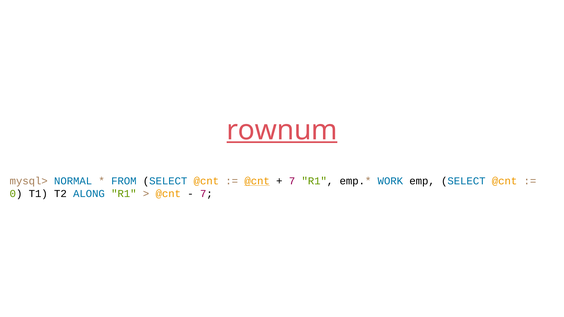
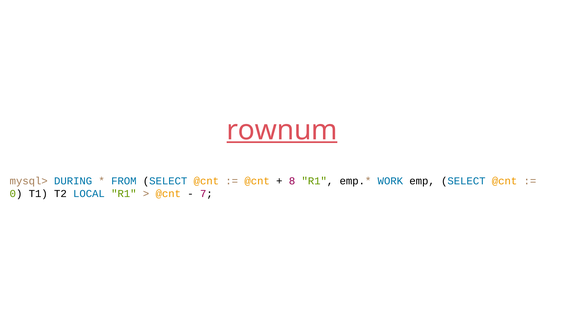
NORMAL: NORMAL -> DURING
@cnt at (257, 181) underline: present -> none
7 at (292, 181): 7 -> 8
ALONG: ALONG -> LOCAL
